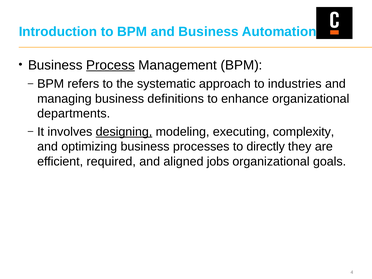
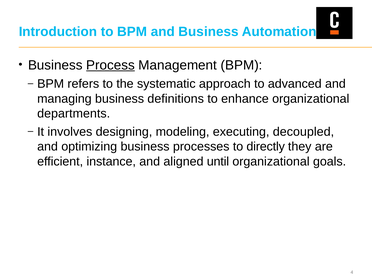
industries: industries -> advanced
designing underline: present -> none
complexity: complexity -> decoupled
required: required -> instance
jobs: jobs -> until
